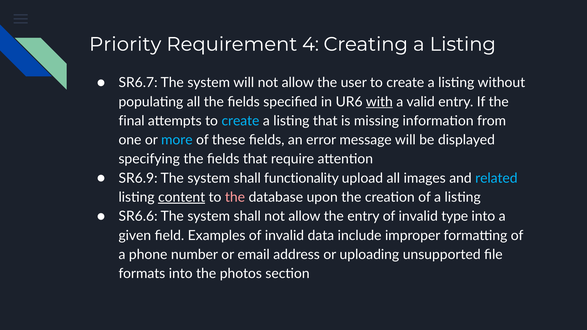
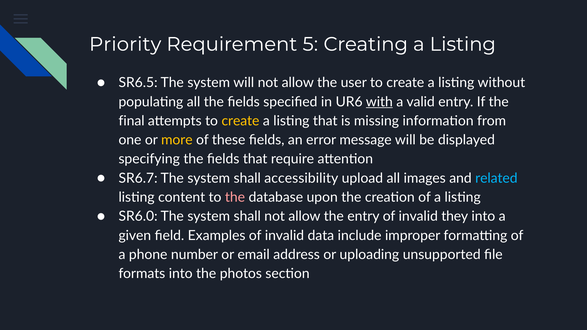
4: 4 -> 5
SR6.7: SR6.7 -> SR6.5
create at (240, 121) colour: light blue -> yellow
more colour: light blue -> yellow
SR6.9: SR6.9 -> SR6.7
functionality: functionality -> accessibility
content underline: present -> none
SR6.6: SR6.6 -> SR6.0
type: type -> they
